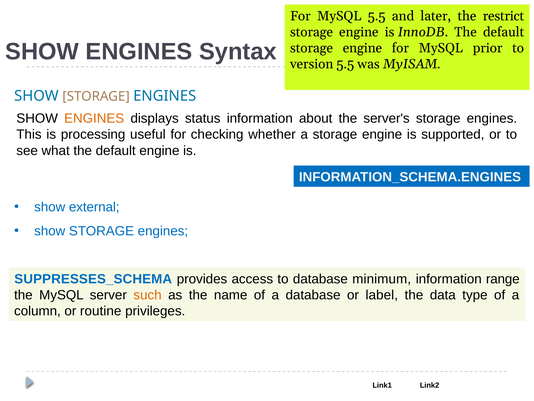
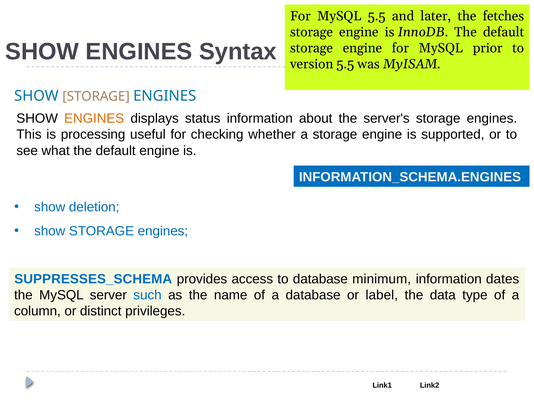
restrict: restrict -> fetches
external: external -> deletion
range: range -> dates
such colour: orange -> blue
routine: routine -> distinct
